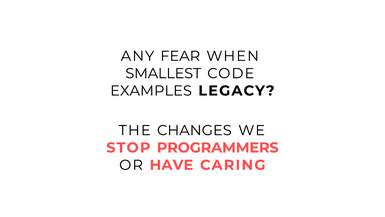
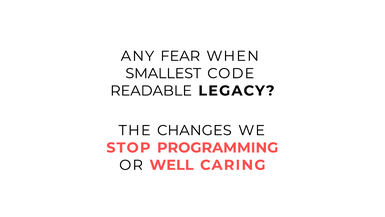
EXAMPLES: EXAMPLES -> READABLE
PROGRAMMERS: PROGRAMMERS -> PROGRAMMING
HAVE: HAVE -> WELL
